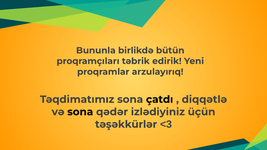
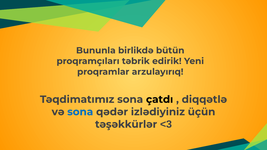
sona at (80, 112) colour: black -> blue
